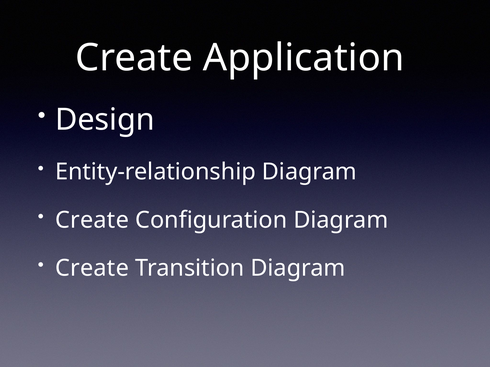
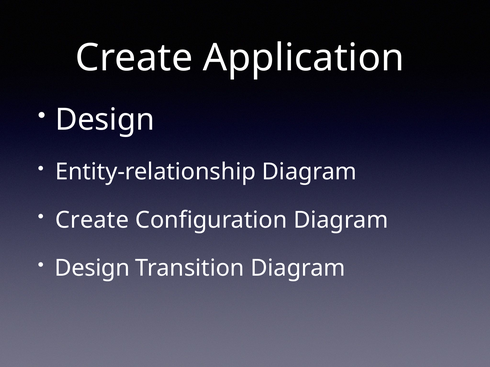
Create at (92, 269): Create -> Design
